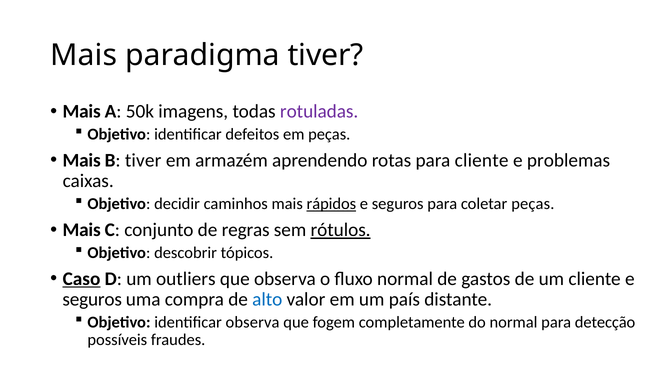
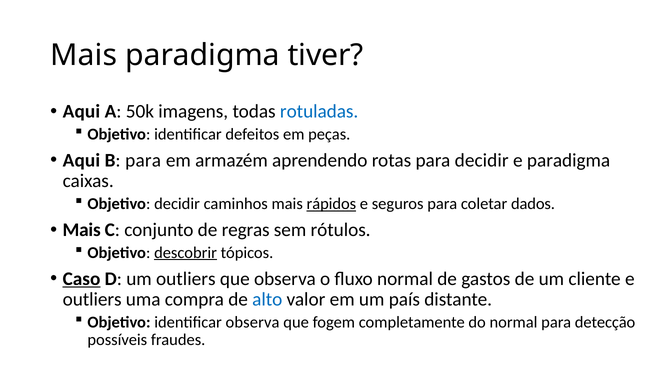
Mais at (82, 112): Mais -> Aqui
rotuladas colour: purple -> blue
Mais at (82, 160): Mais -> Aqui
B tiver: tiver -> para
para cliente: cliente -> decidir
e problemas: problemas -> paradigma
coletar peças: peças -> dados
rótulos underline: present -> none
descobrir underline: none -> present
seguros at (92, 300): seguros -> outliers
